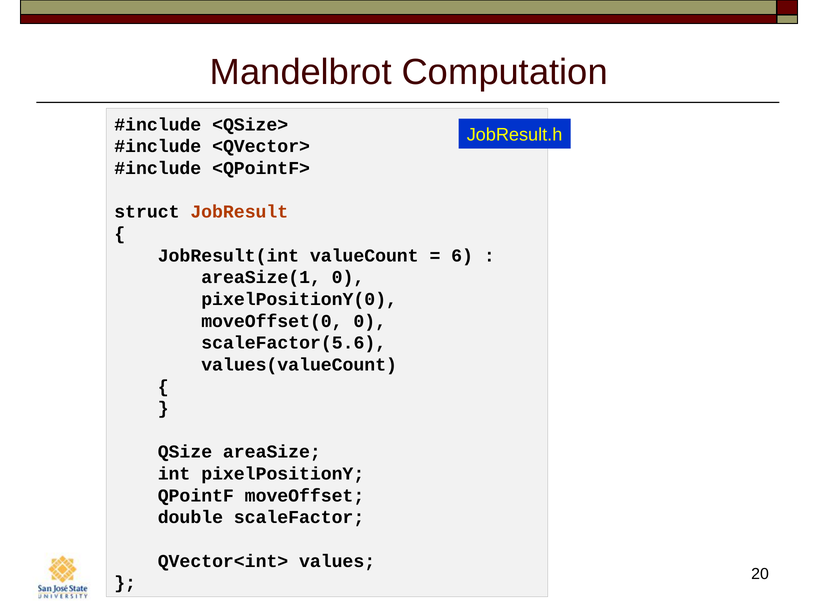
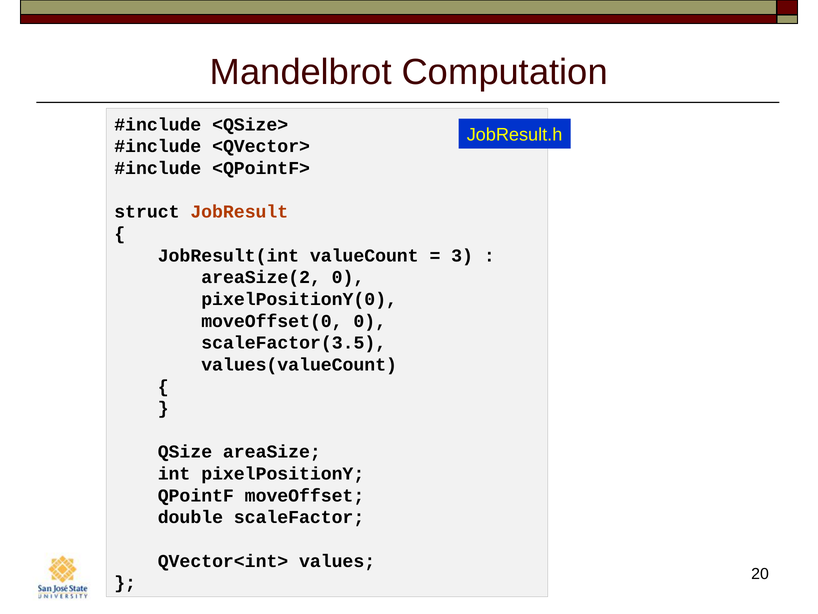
6: 6 -> 3
areaSize(1: areaSize(1 -> areaSize(2
scaleFactor(5.6: scaleFactor(5.6 -> scaleFactor(3.5
